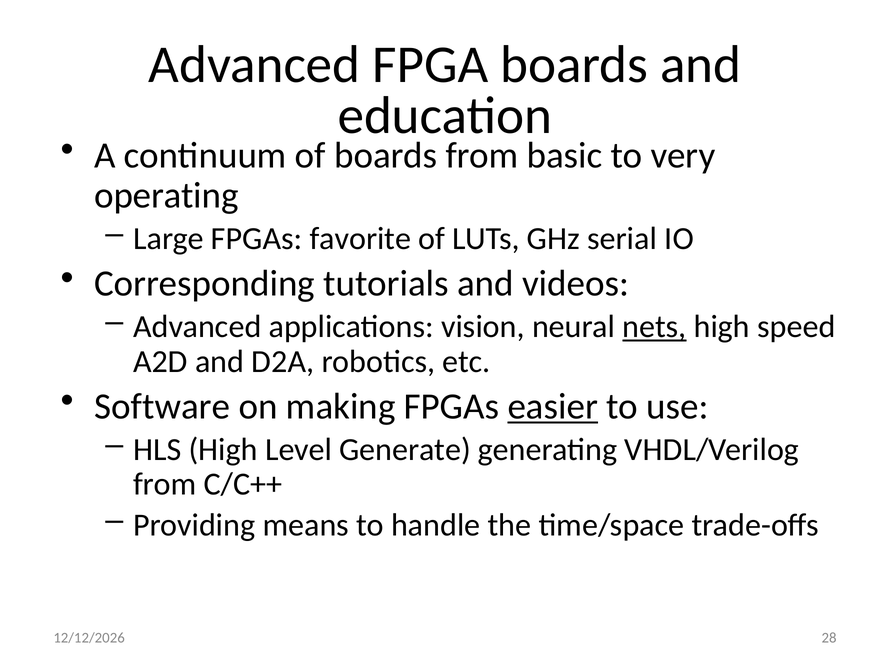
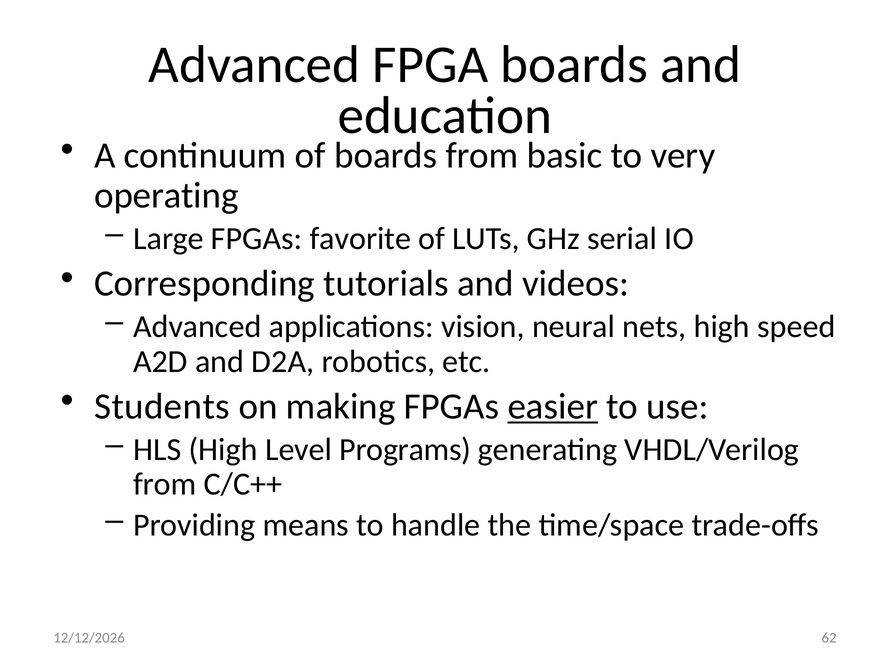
nets underline: present -> none
Software: Software -> Students
Generate: Generate -> Programs
28: 28 -> 62
